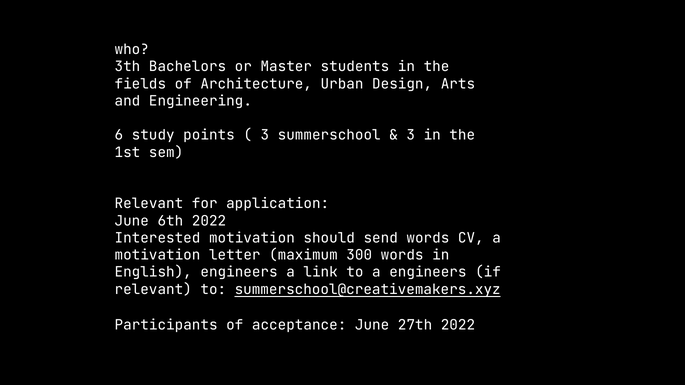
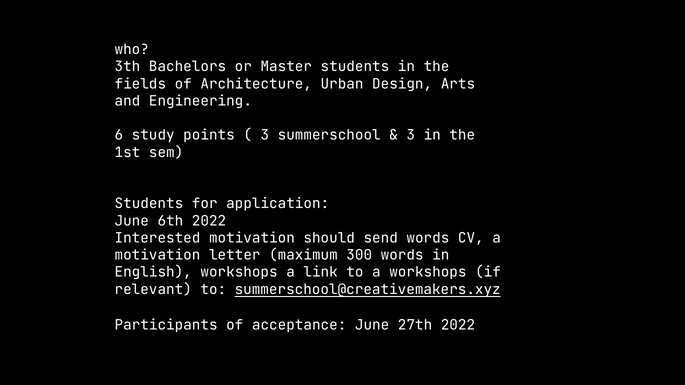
Relevant at (149, 204): Relevant -> Students
English engineers: engineers -> workshops
a engineers: engineers -> workshops
